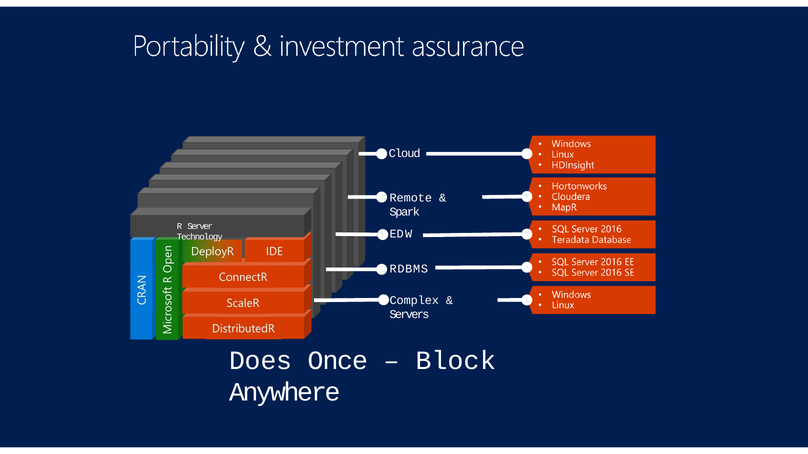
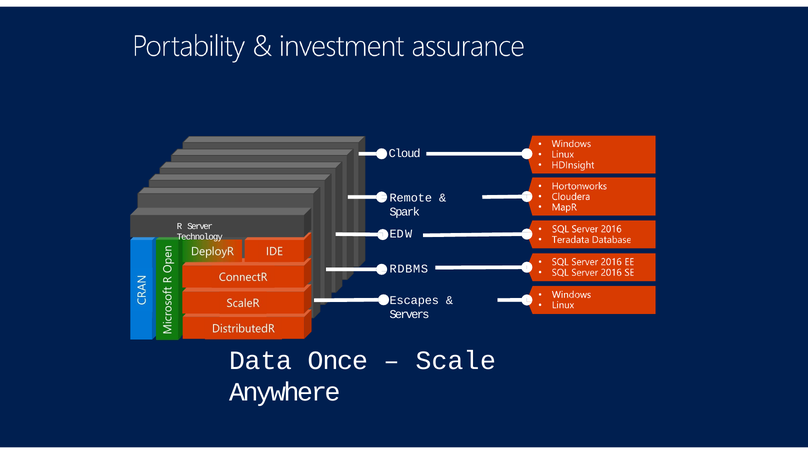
Complex: Complex -> Escapes
Does: Does -> Data
Block: Block -> Scale
